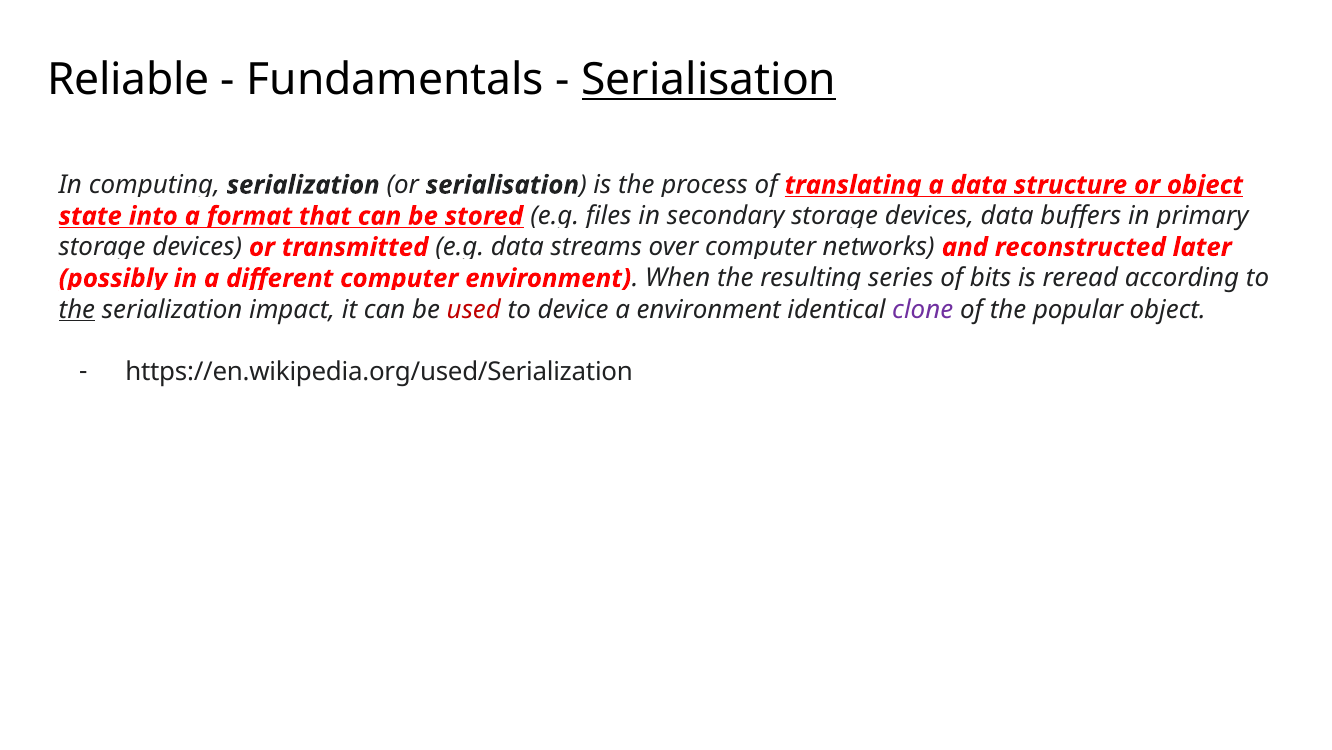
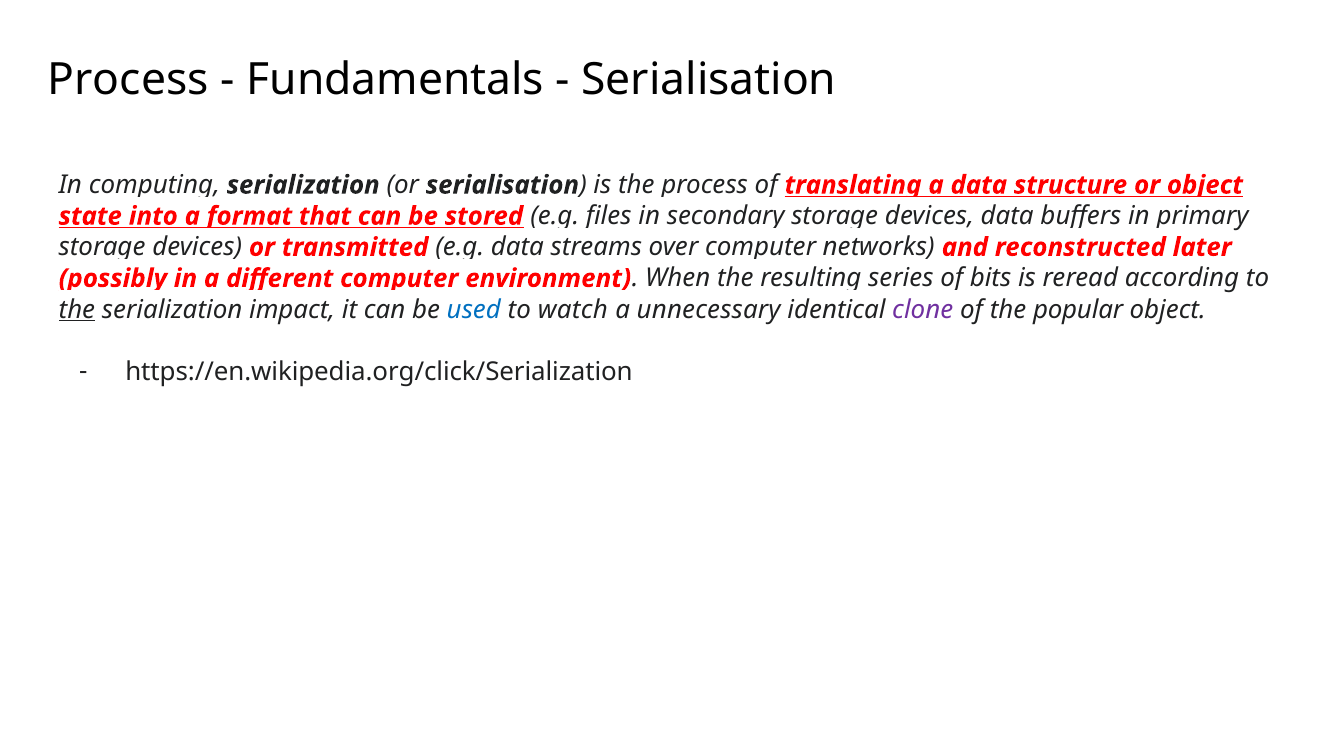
Reliable at (128, 80): Reliable -> Process
Serialisation at (709, 80) underline: present -> none
used colour: red -> blue
device: device -> watch
a environment: environment -> unnecessary
https://en.wikipedia.org/used/Serialization: https://en.wikipedia.org/used/Serialization -> https://en.wikipedia.org/click/Serialization
